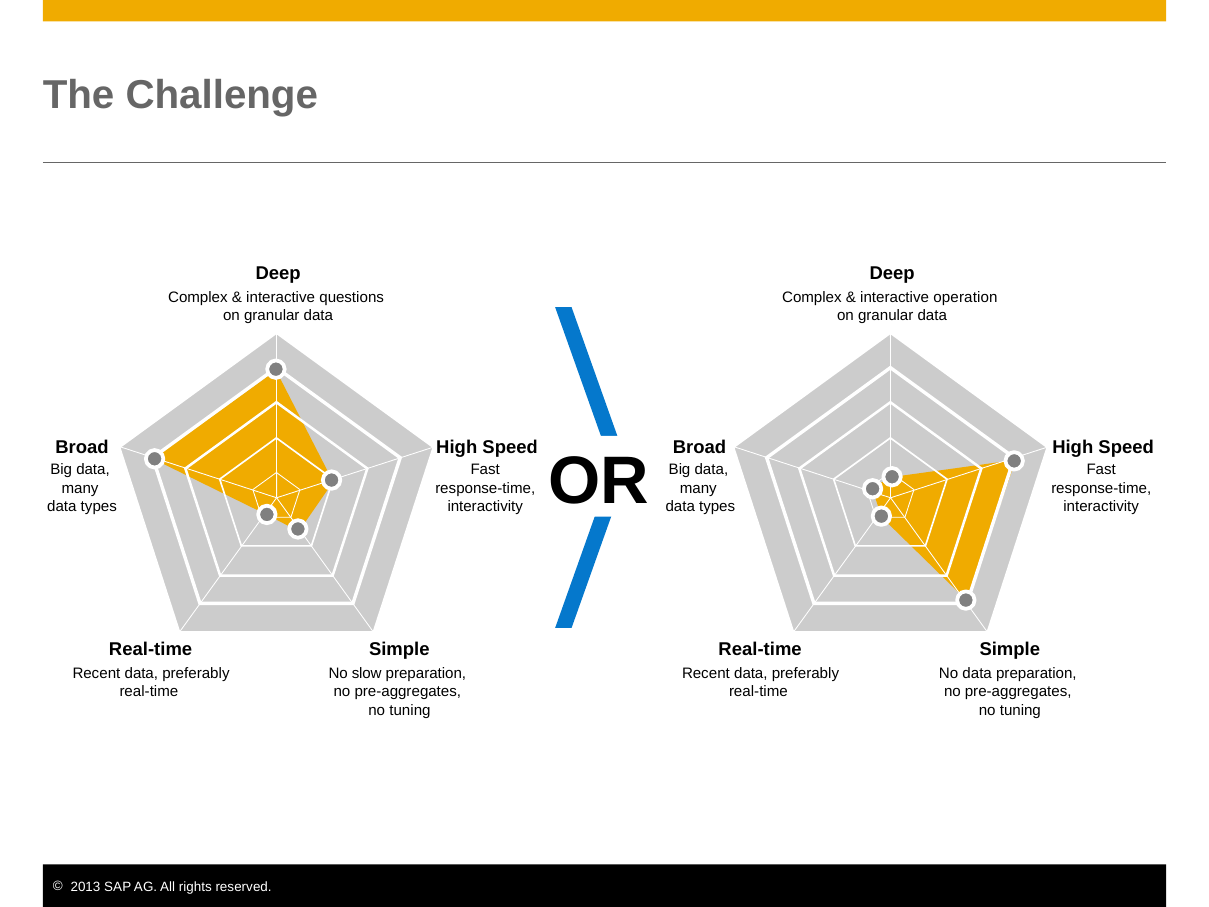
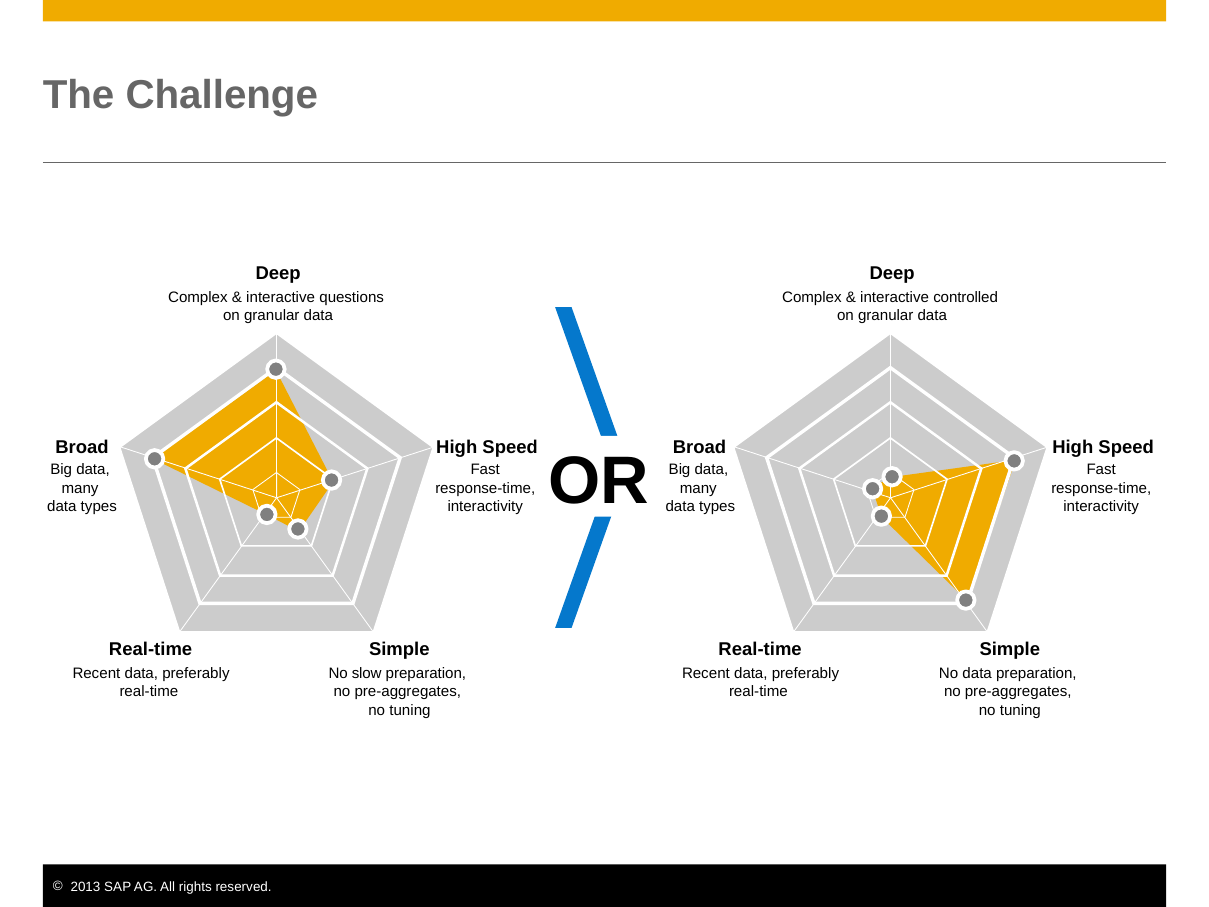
operation: operation -> controlled
